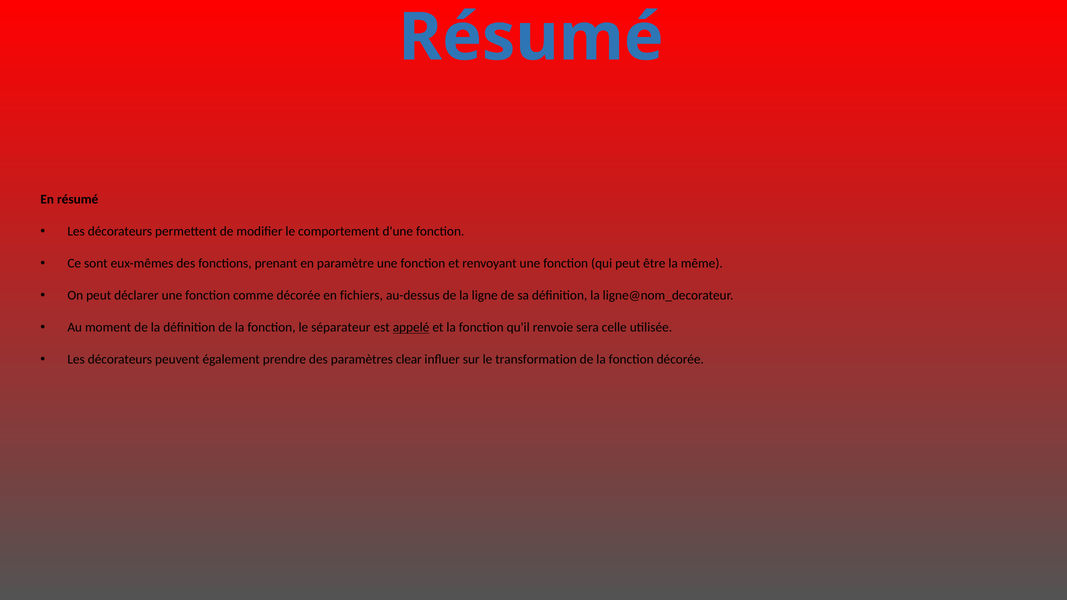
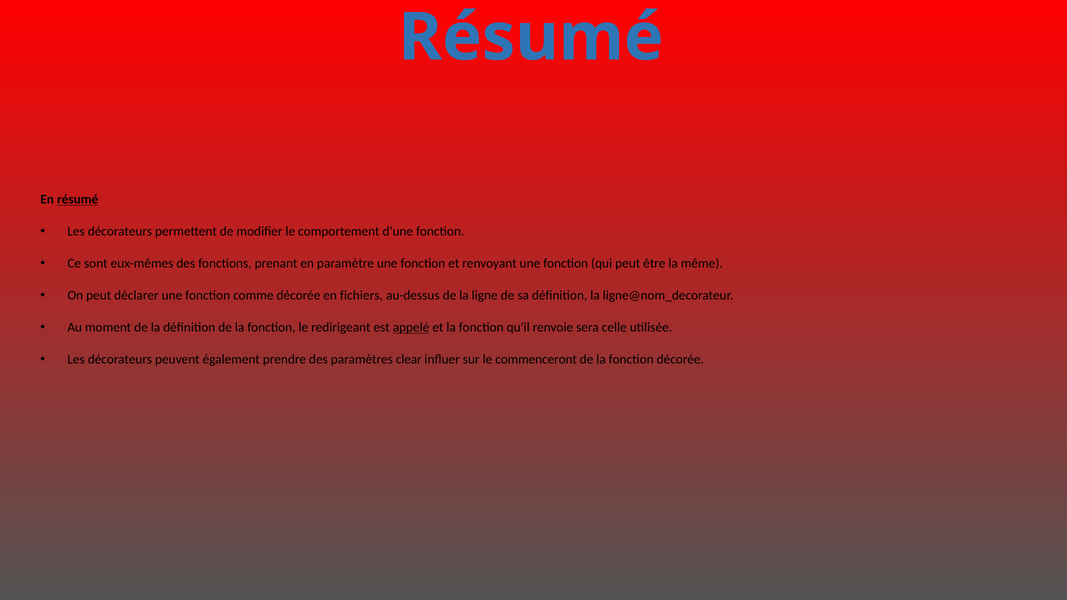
résumé at (78, 200) underline: none -> present
séparateur: séparateur -> redirigeant
transformation: transformation -> commenceront
